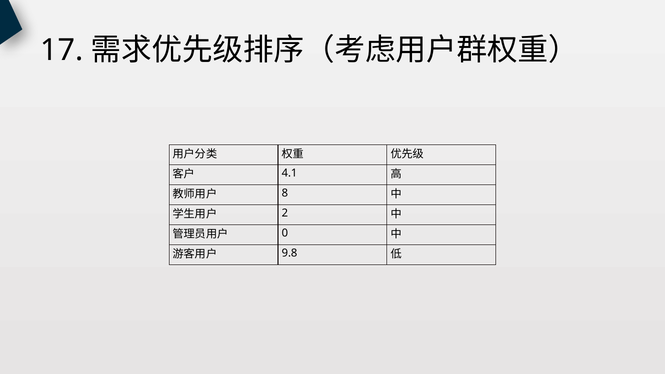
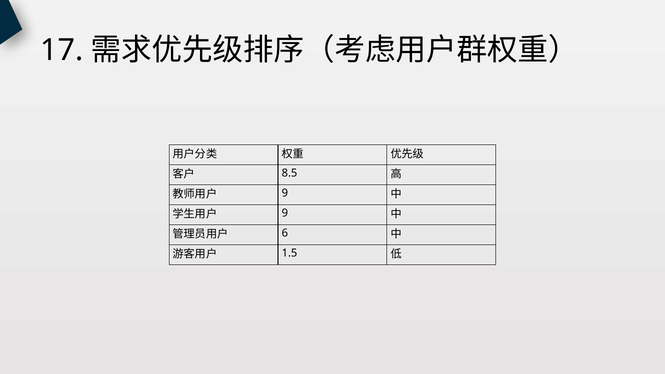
4.1: 4.1 -> 8.5
8 at (285, 193): 8 -> 9
2 at (285, 213): 2 -> 9
0: 0 -> 6
9.8: 9.8 -> 1.5
